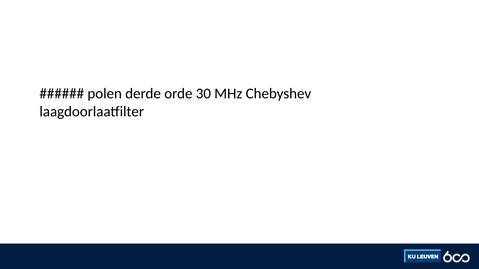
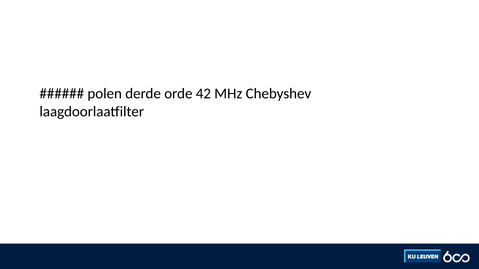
30: 30 -> 42
